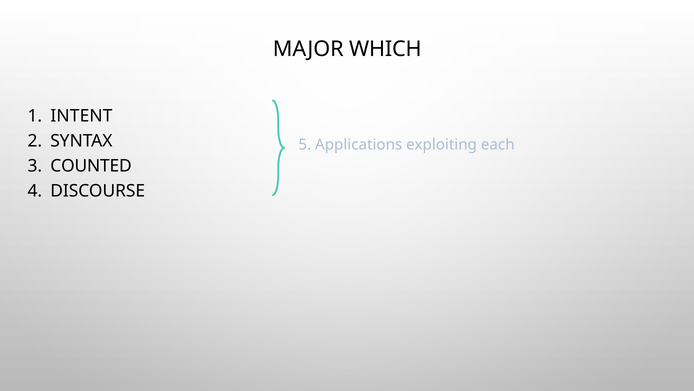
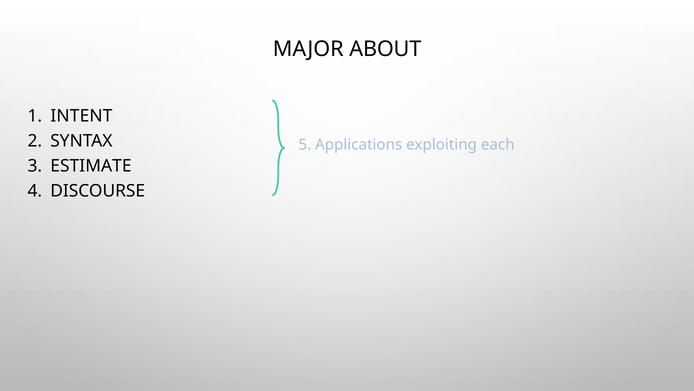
WHICH: WHICH -> ABOUT
COUNTED: COUNTED -> ESTIMATE
